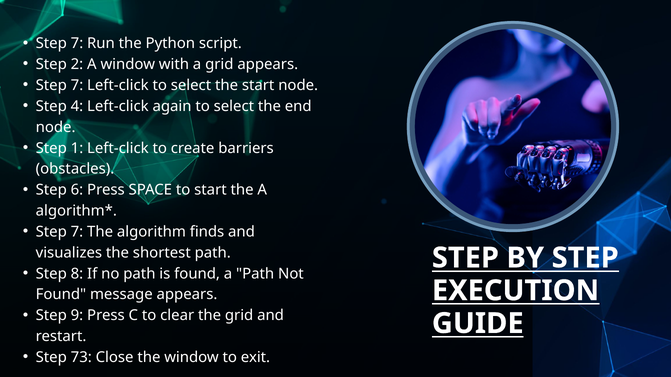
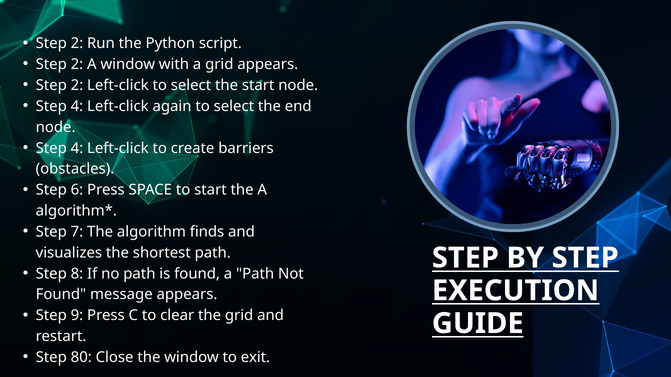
7 at (77, 44): 7 -> 2
7 at (77, 85): 7 -> 2
1 at (77, 148): 1 -> 4
73: 73 -> 80
